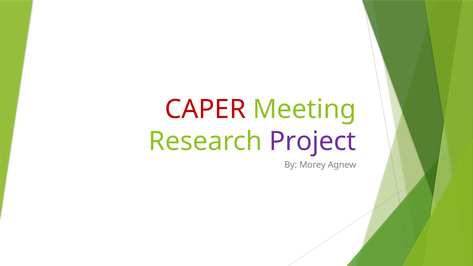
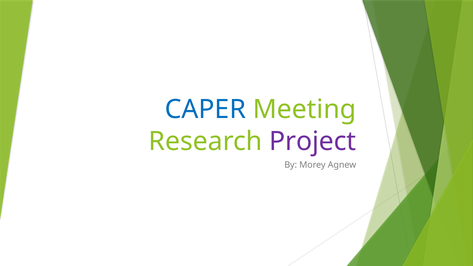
CAPER colour: red -> blue
